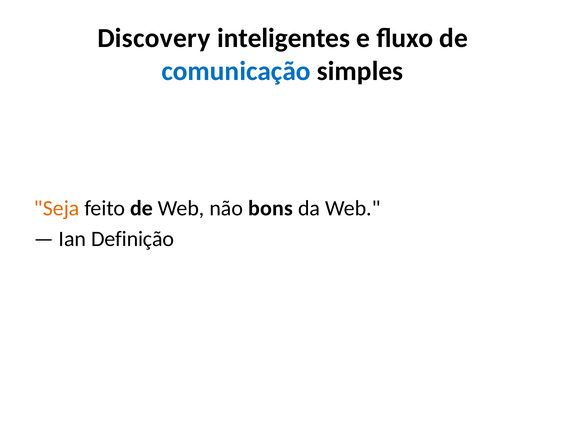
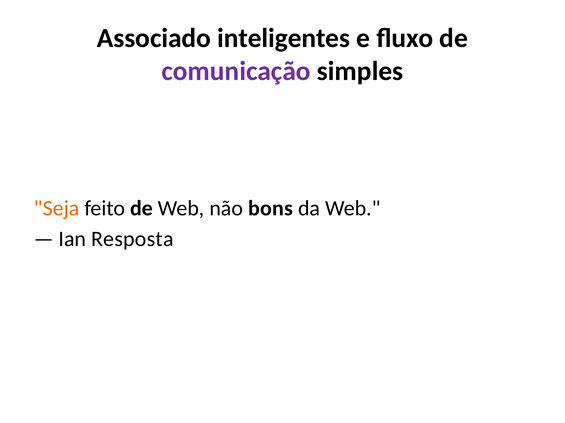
Discovery: Discovery -> Associado
comunicação colour: blue -> purple
Definição: Definição -> Resposta
